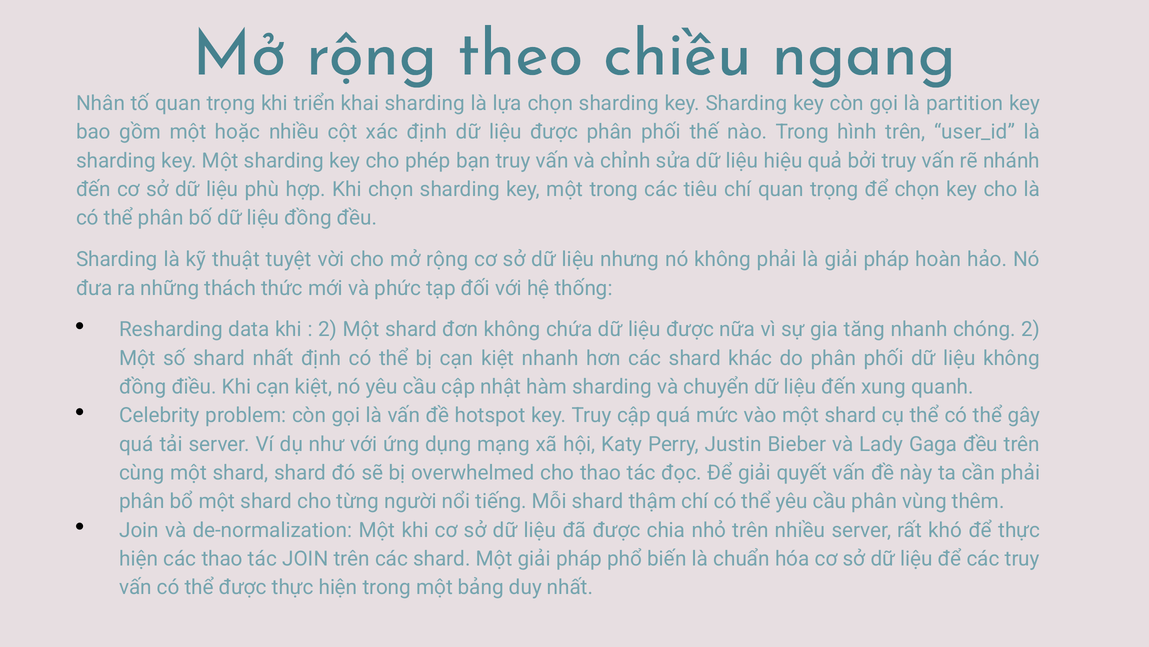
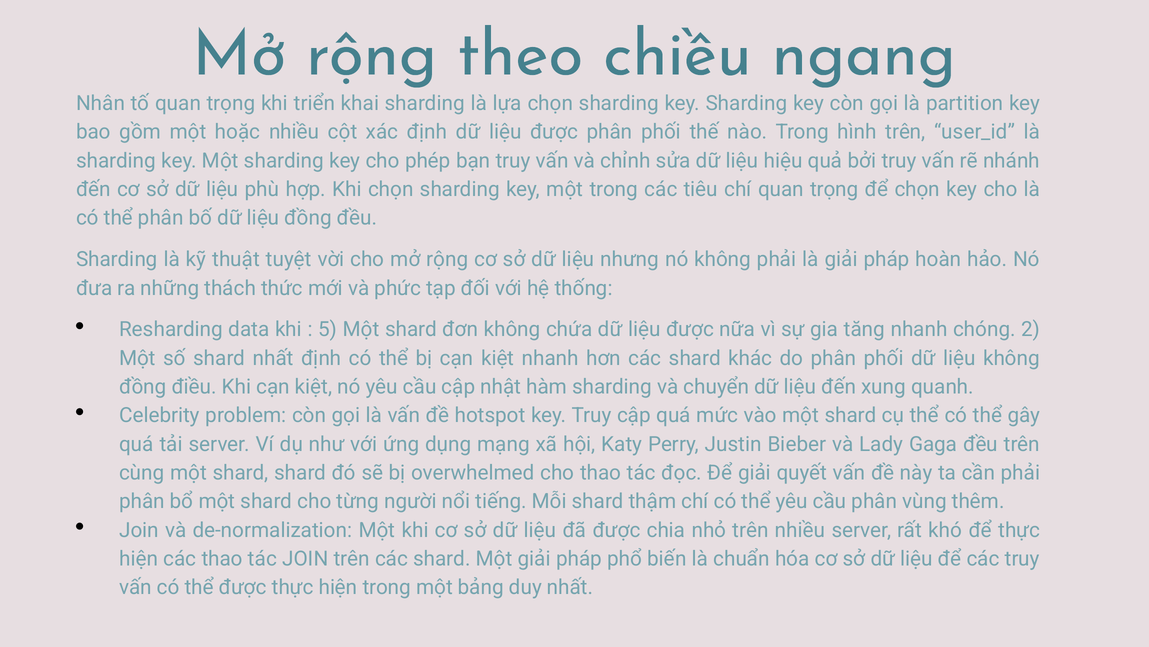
2 at (328, 329): 2 -> 5
